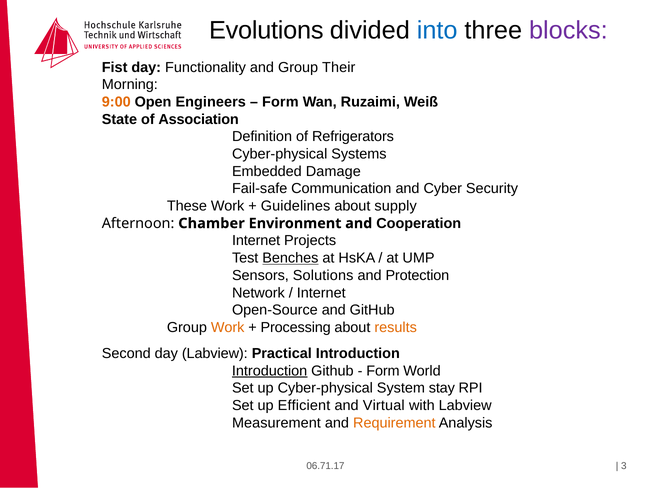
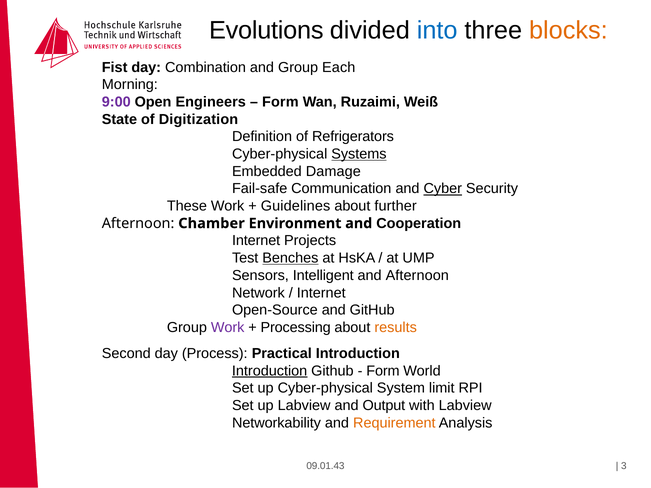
blocks colour: purple -> orange
Functionality: Functionality -> Combination
Their: Their -> Each
9:00 colour: orange -> purple
Association: Association -> Digitization
Systems underline: none -> present
Cyber underline: none -> present
supply: supply -> further
Solutions: Solutions -> Intelligent
and Protection: Protection -> Afternoon
Work at (228, 328) colour: orange -> purple
day Labview: Labview -> Process
stay: stay -> limit
up Efficient: Efficient -> Labview
Virtual: Virtual -> Output
Measurement: Measurement -> Networkability
06.71.17: 06.71.17 -> 09.01.43
